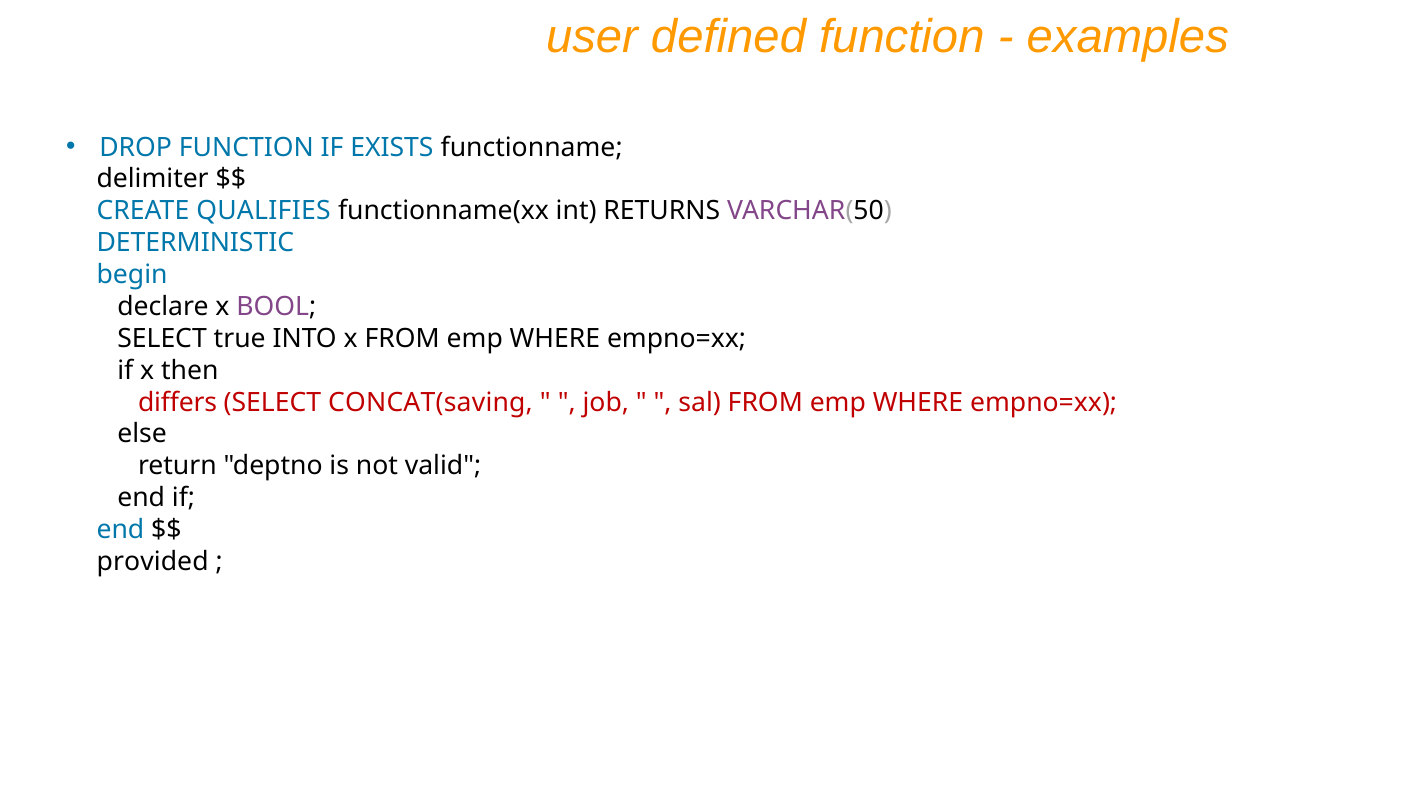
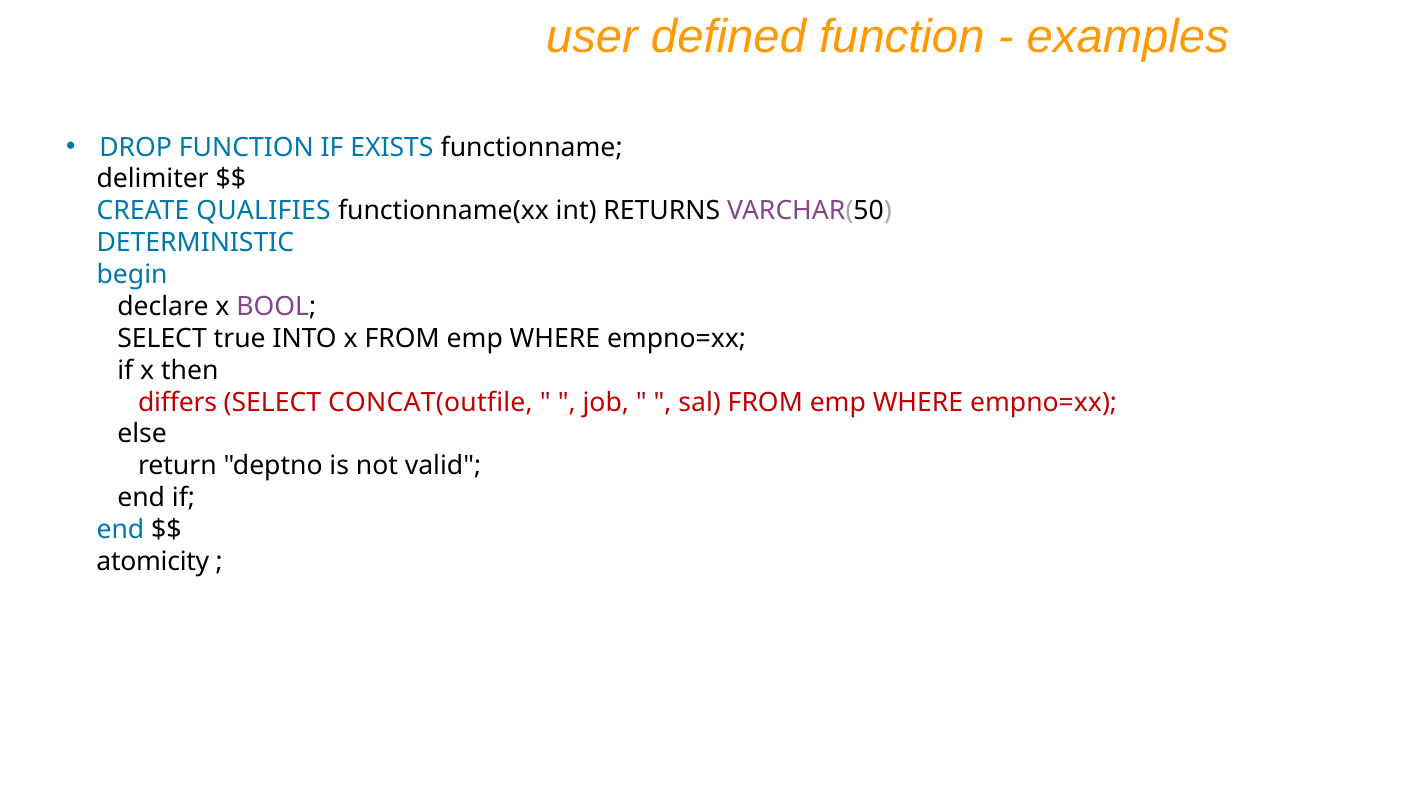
CONCAT(saving: CONCAT(saving -> CONCAT(outfile
provided: provided -> atomicity
